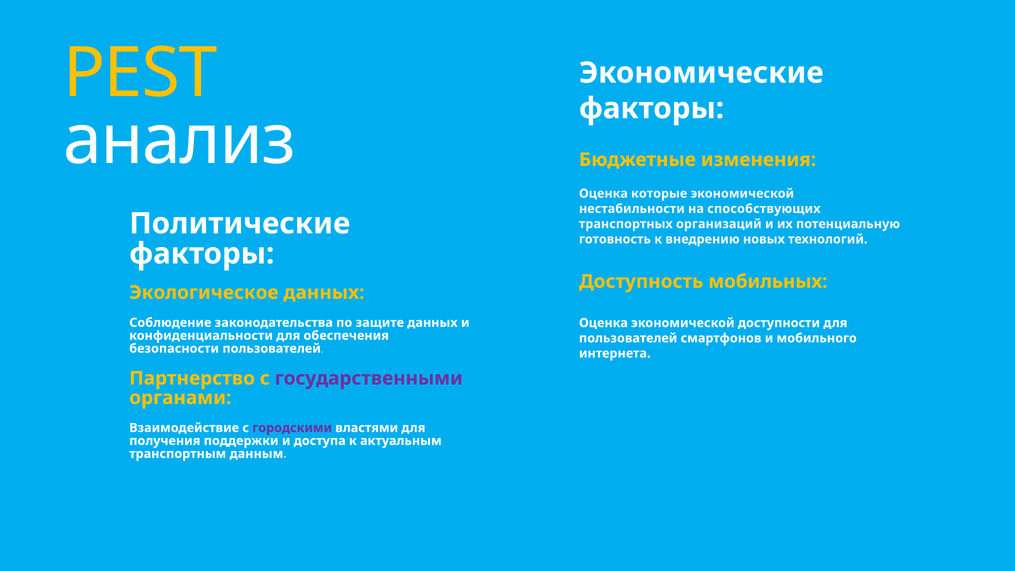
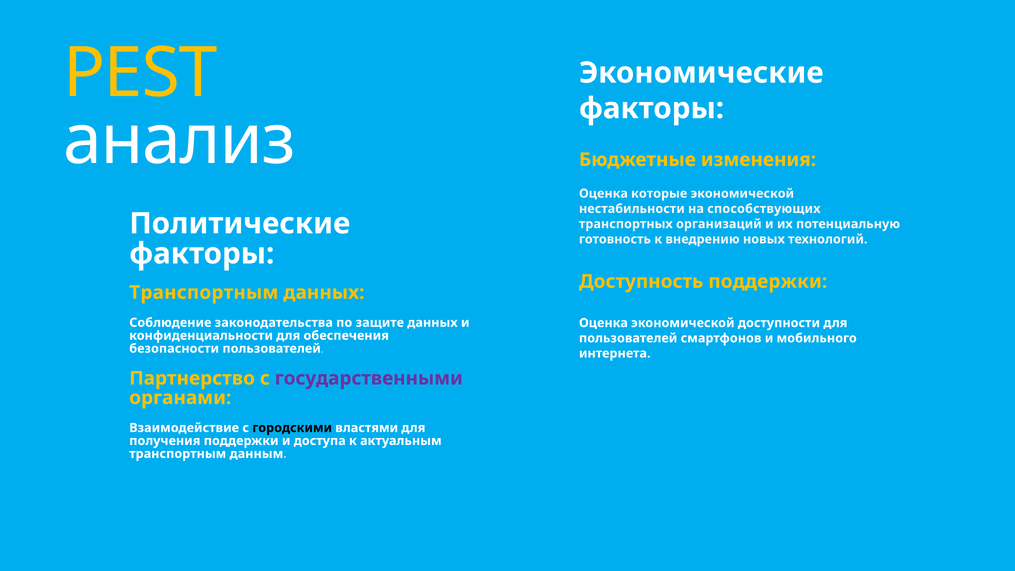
Доступность мобильных: мобильных -> поддержки
Экологическое at (204, 293): Экологическое -> Транспортным
городскими colour: purple -> black
